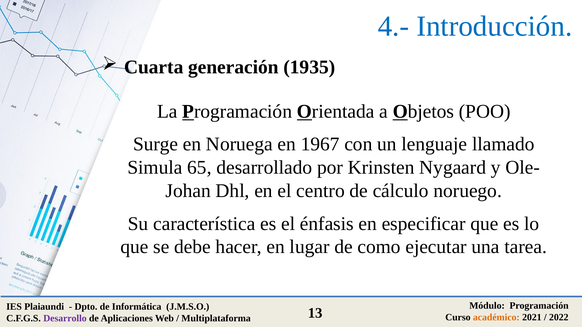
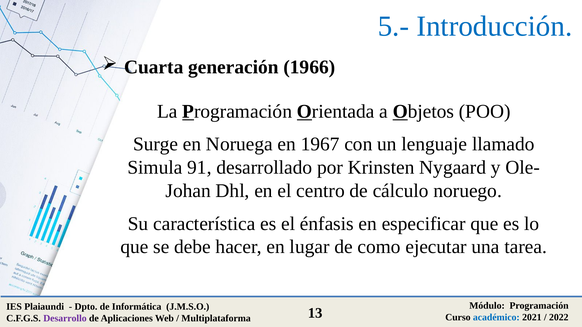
4.-: 4.- -> 5.-
1935: 1935 -> 1966
65: 65 -> 91
académico colour: orange -> blue
